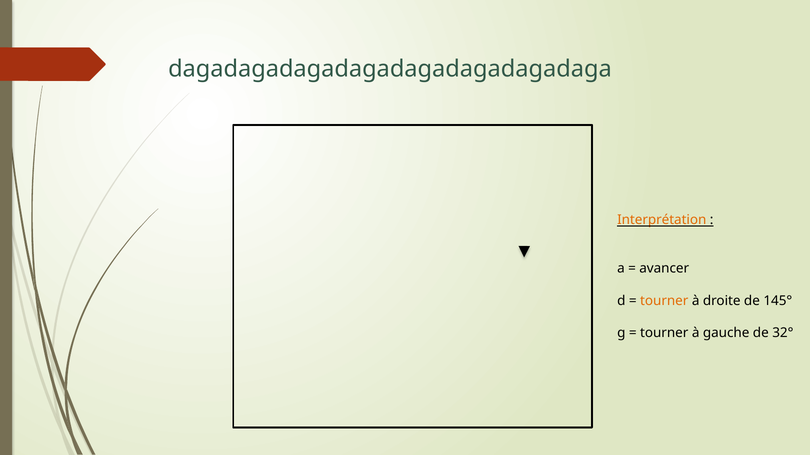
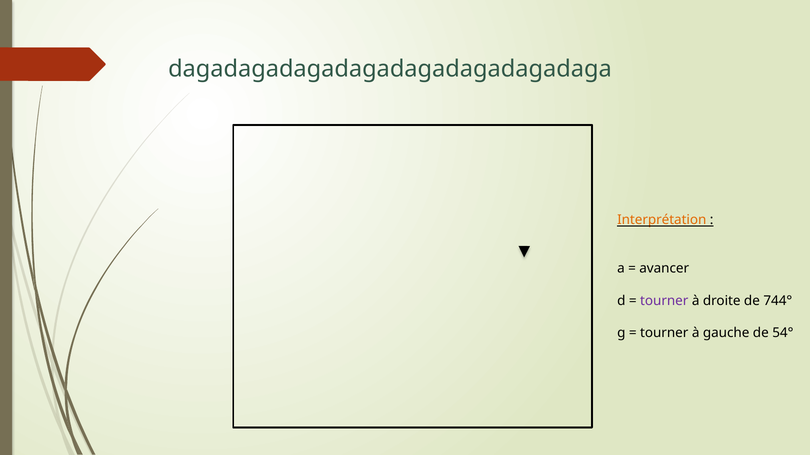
tourner at (664, 301) colour: orange -> purple
145°: 145° -> 744°
32°: 32° -> 54°
